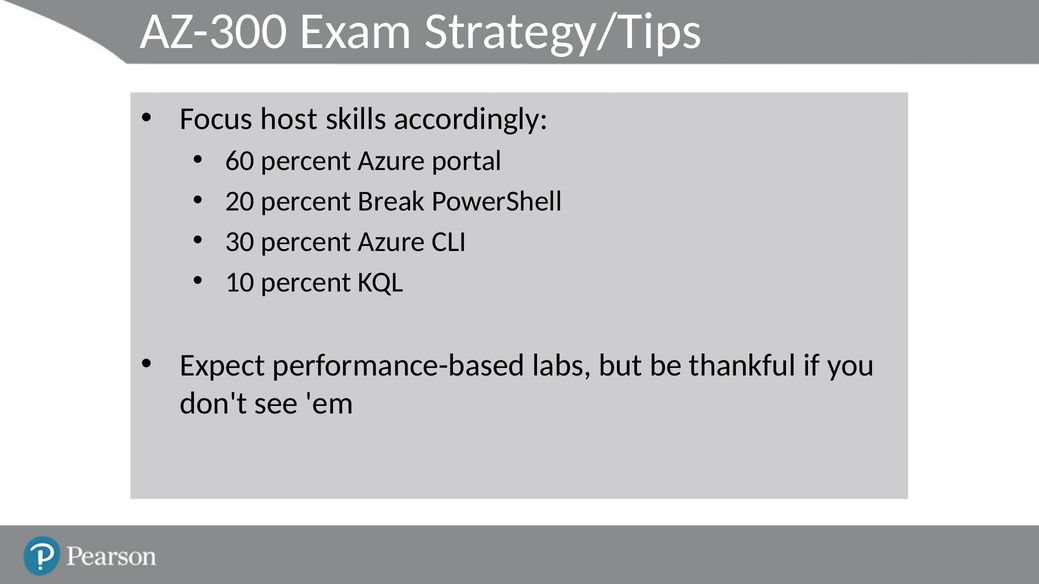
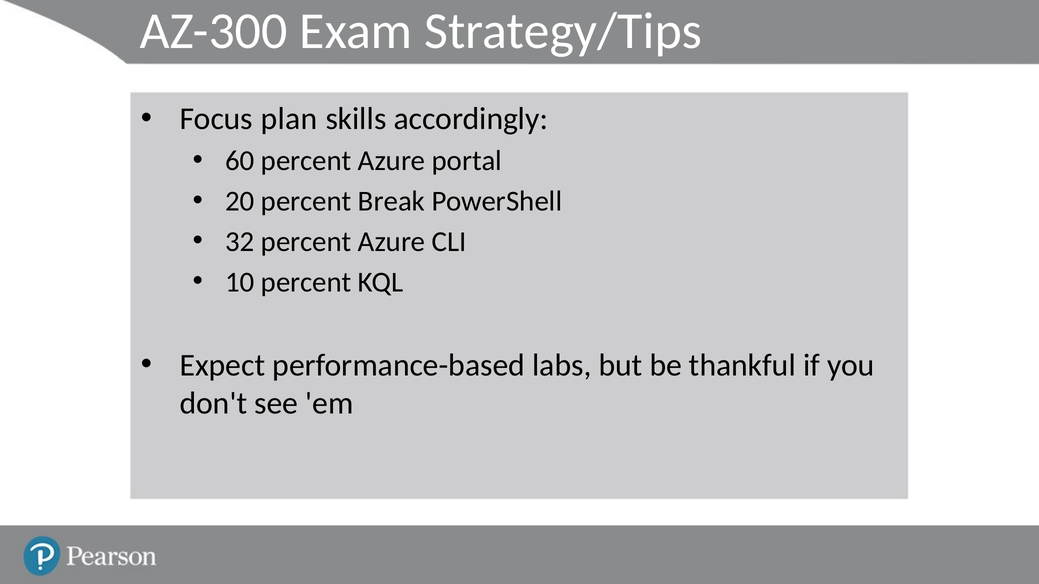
host: host -> plan
30: 30 -> 32
